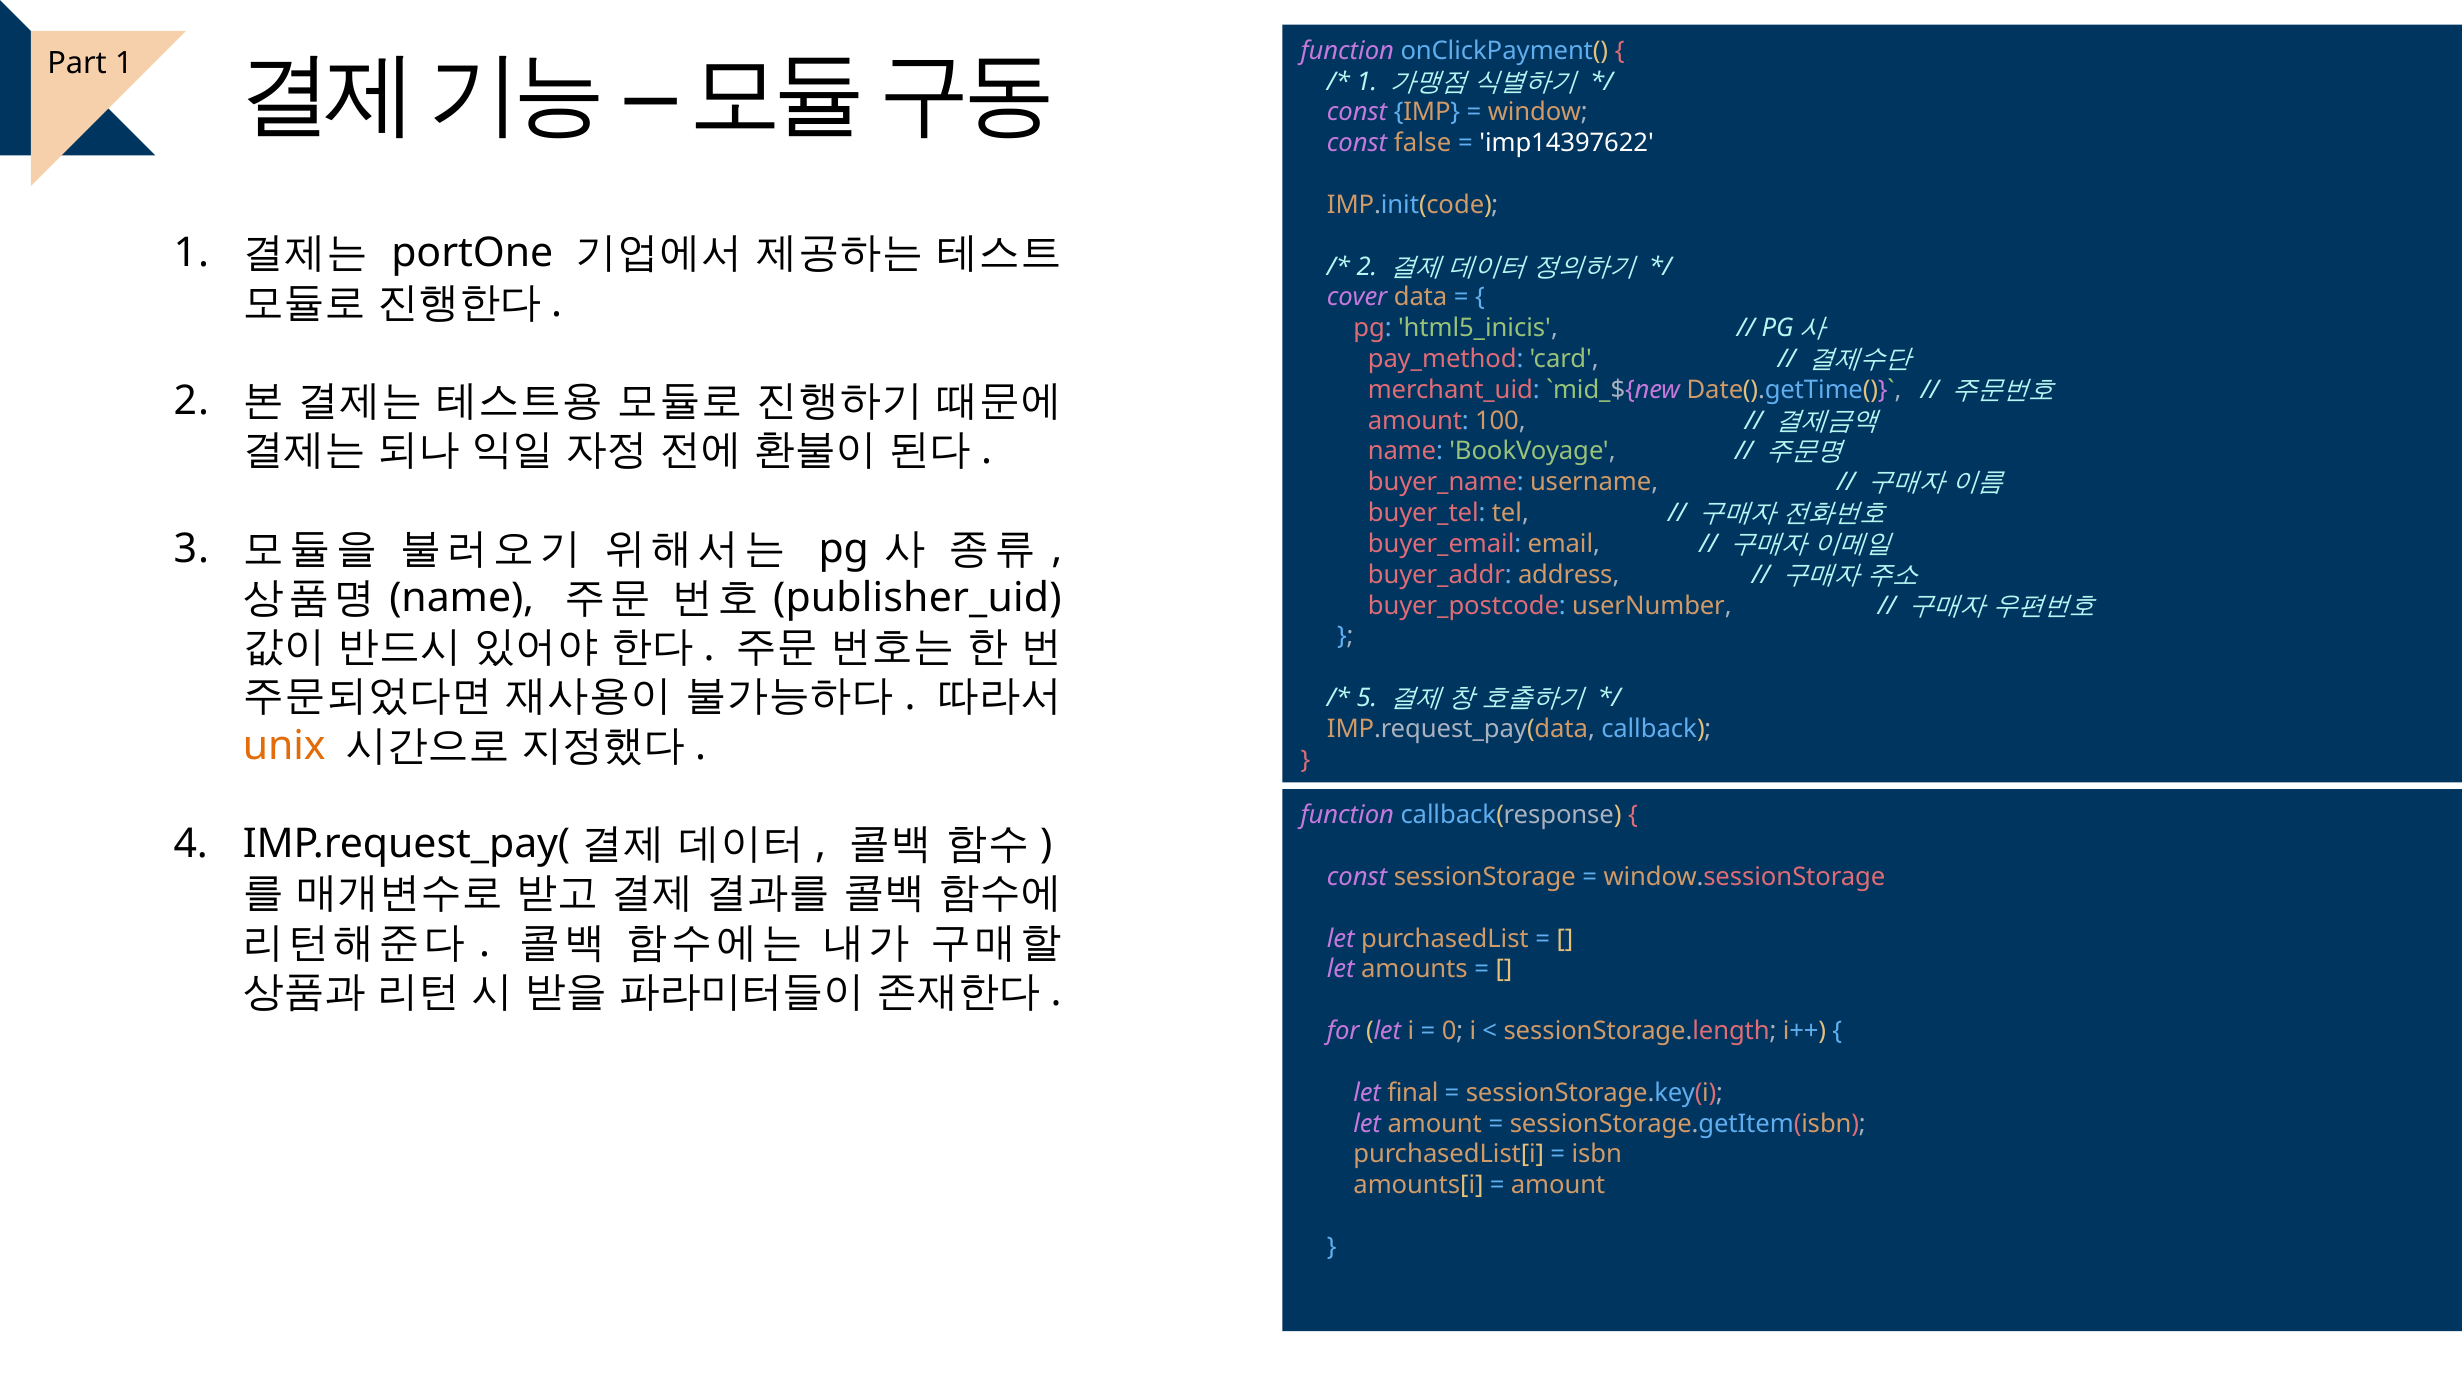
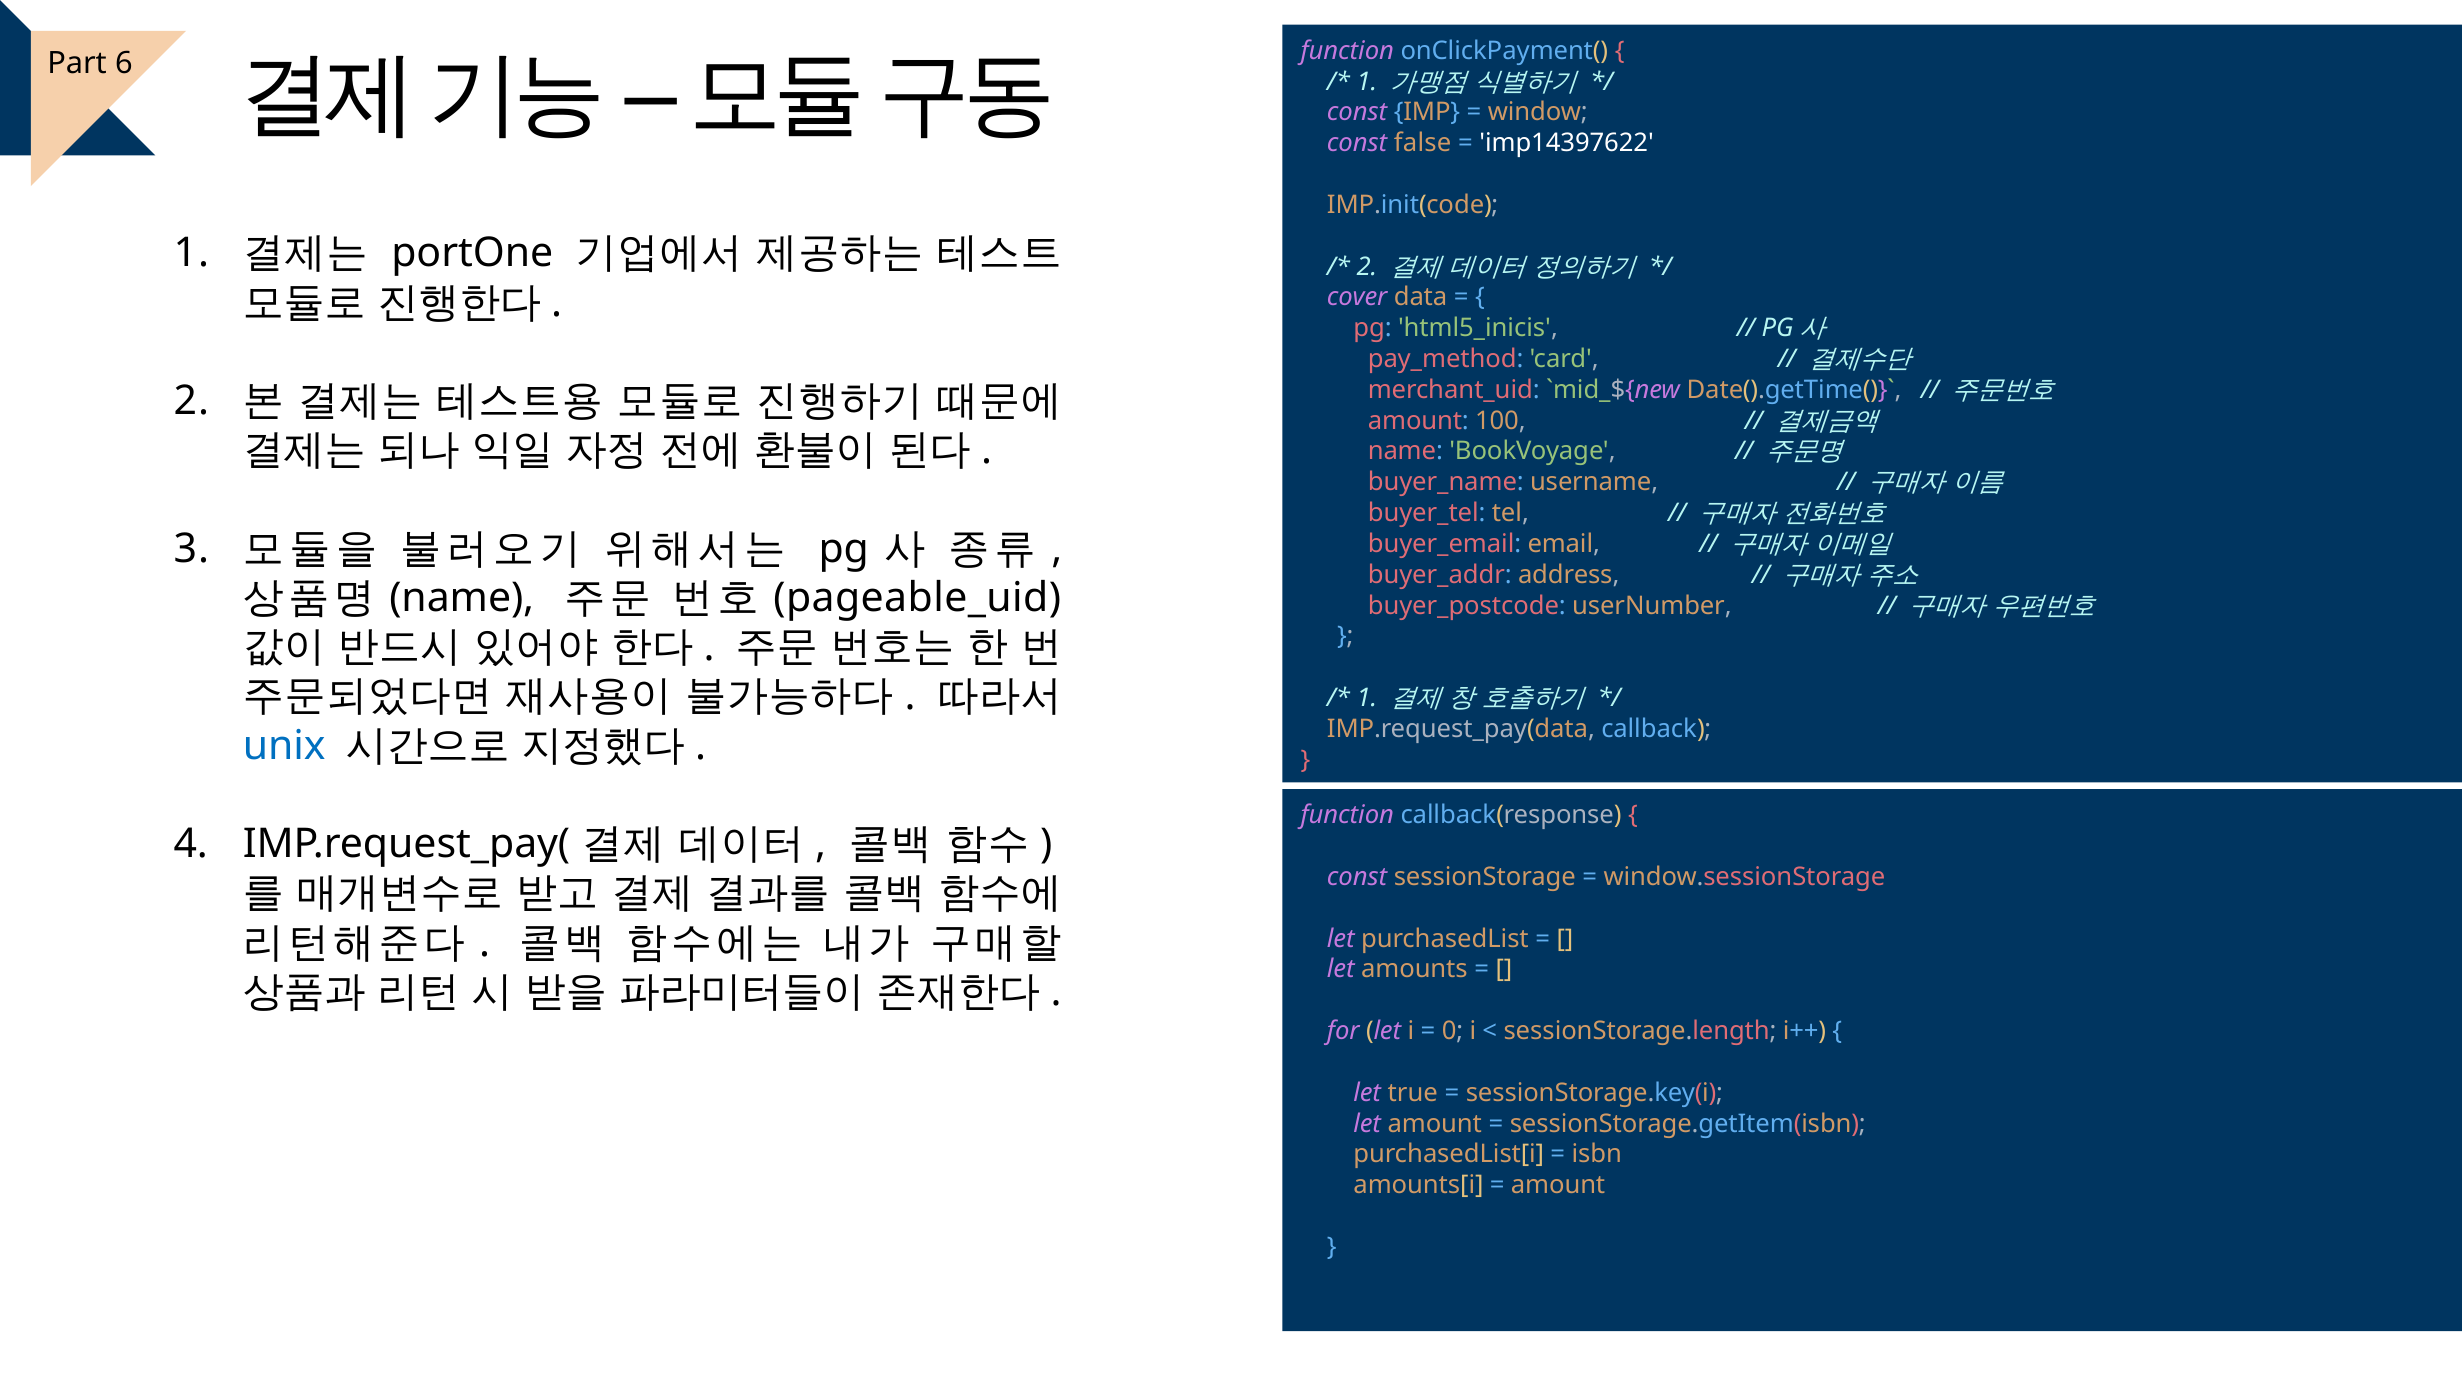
Part 1: 1 -> 6
publisher_uid: publisher_uid -> pageable_uid
5 at (1367, 698): 5 -> 1
unix colour: orange -> blue
final: final -> true
